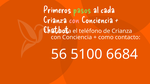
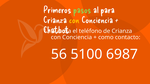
cada: cada -> para
con at (74, 20) colour: pink -> yellow
6684: 6684 -> 6987
